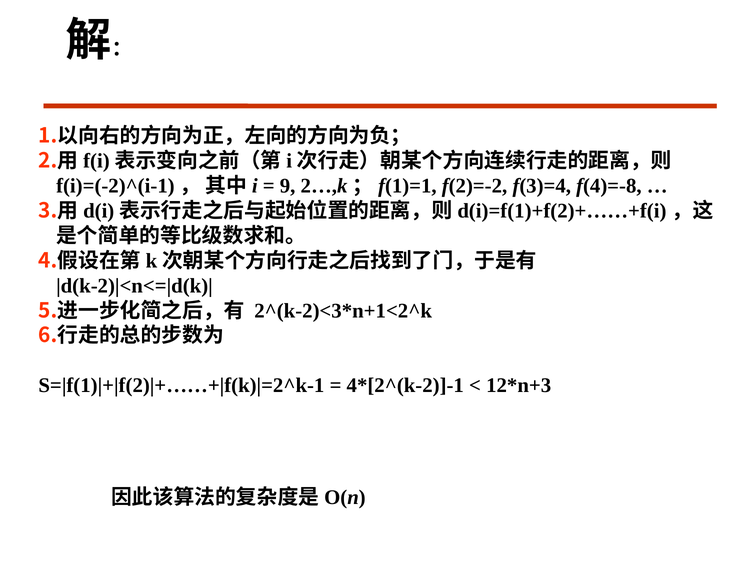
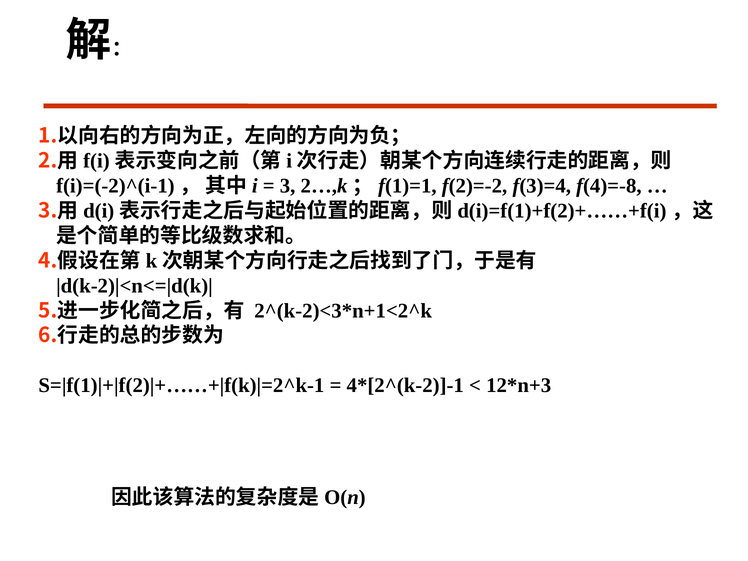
9: 9 -> 3
